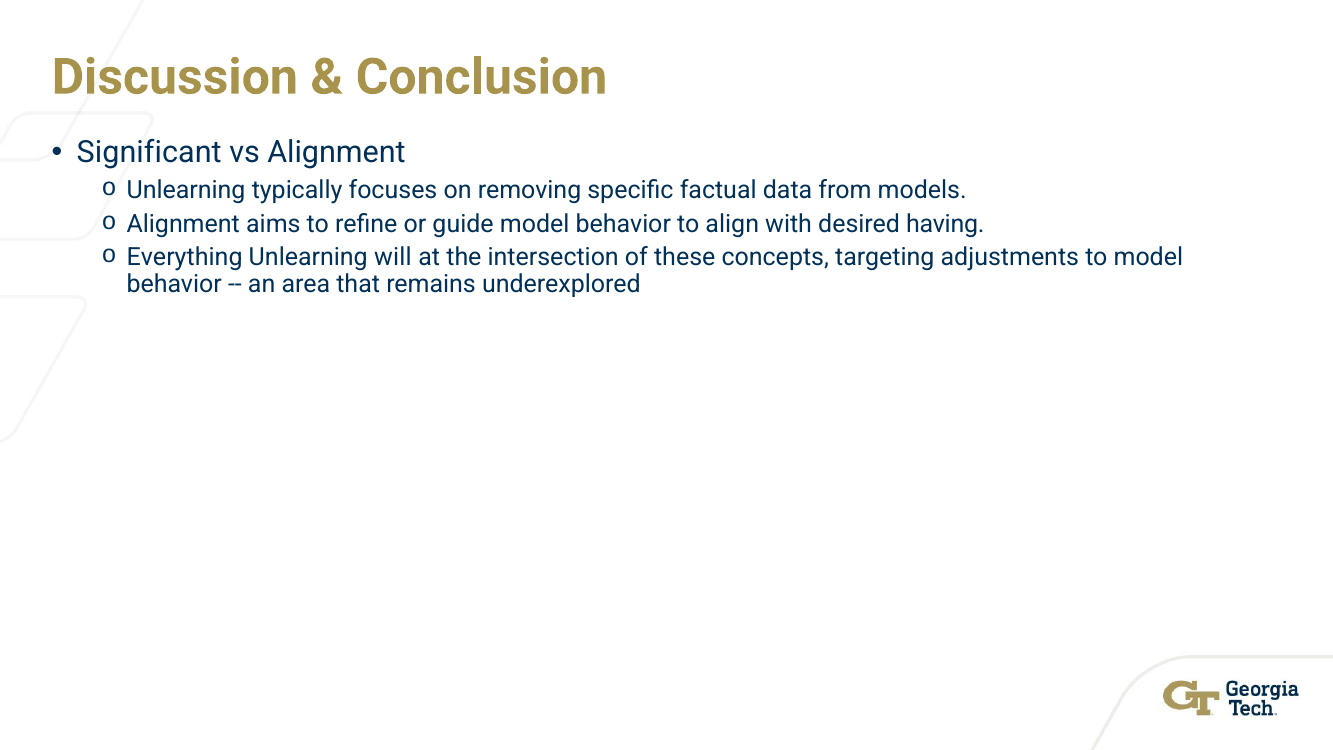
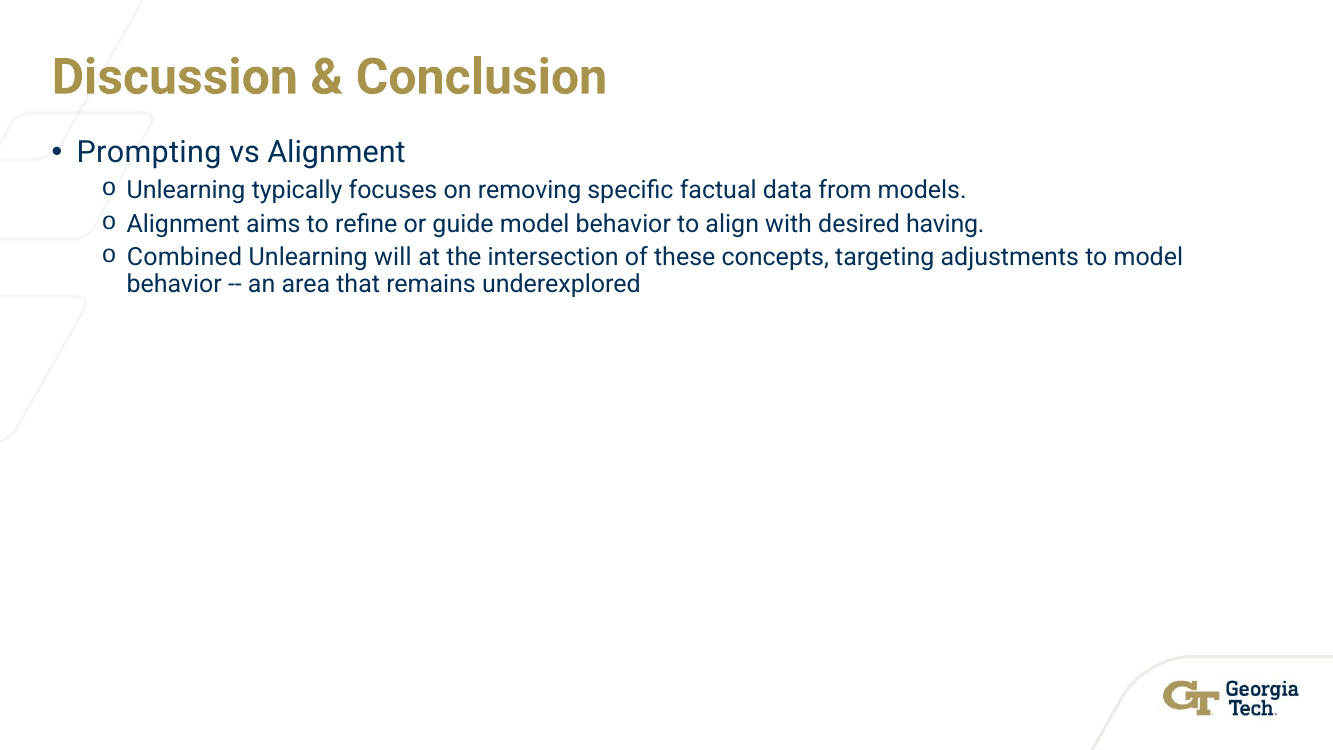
Significant: Significant -> Prompting
Everything: Everything -> Combined
